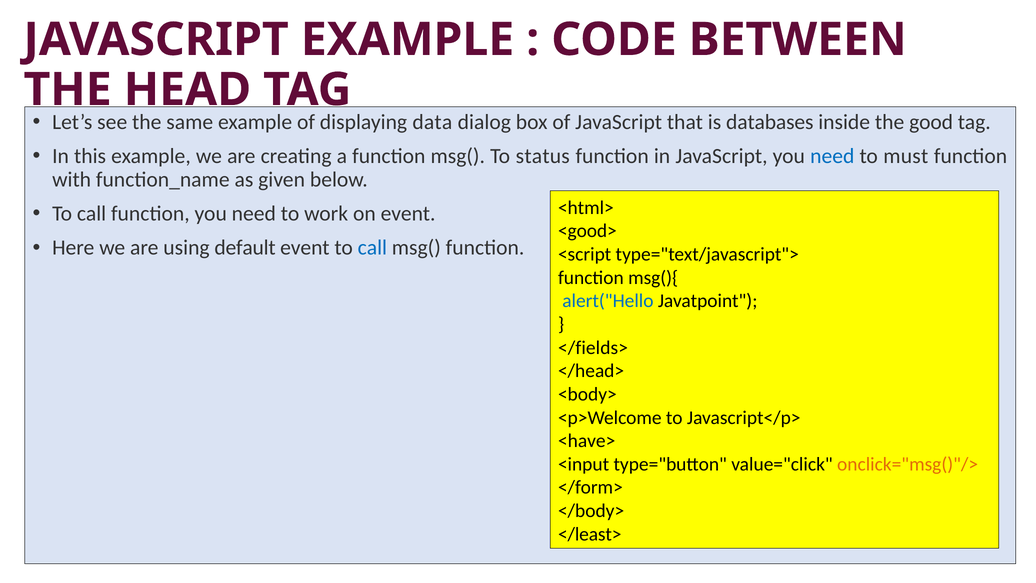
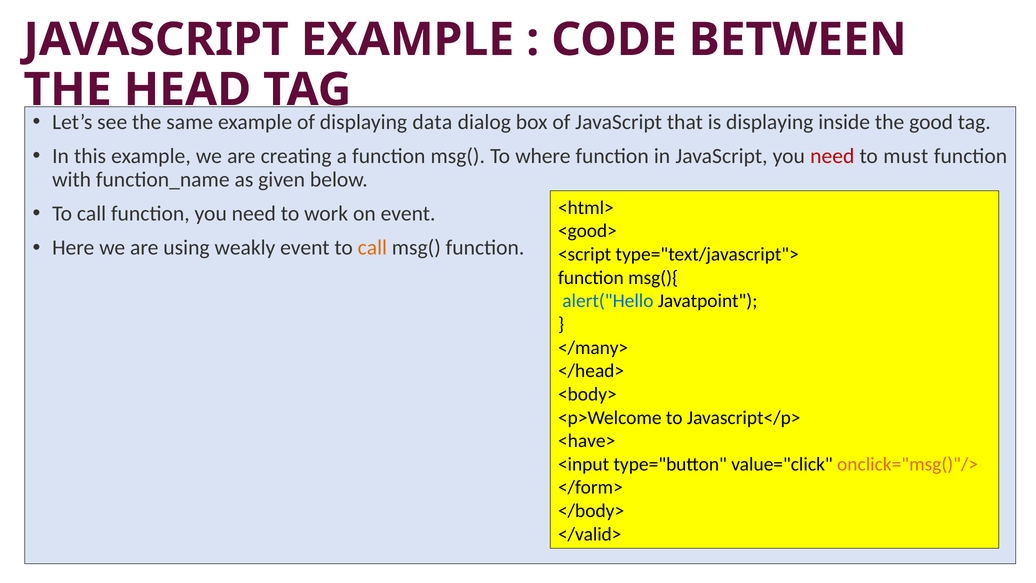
is databases: databases -> displaying
status: status -> where
need at (832, 156) colour: blue -> red
default: default -> weakly
call at (372, 248) colour: blue -> orange
</fields>: </fields> -> </many>
</least>: </least> -> </valid>
